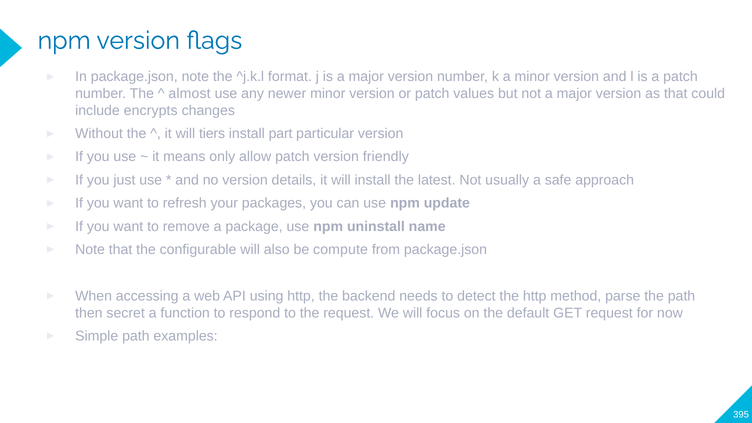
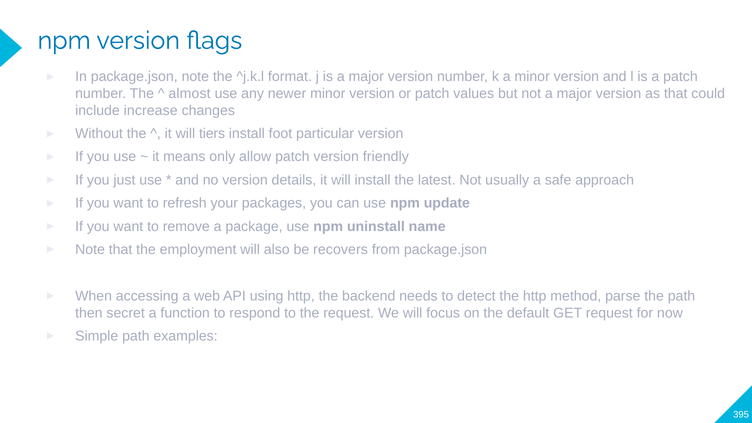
encrypts: encrypts -> increase
part: part -> foot
configurable: configurable -> employment
compute: compute -> recovers
